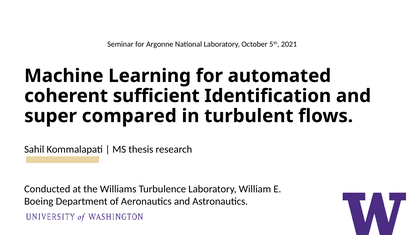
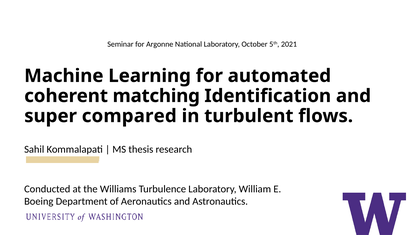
sufficient: sufficient -> matching
